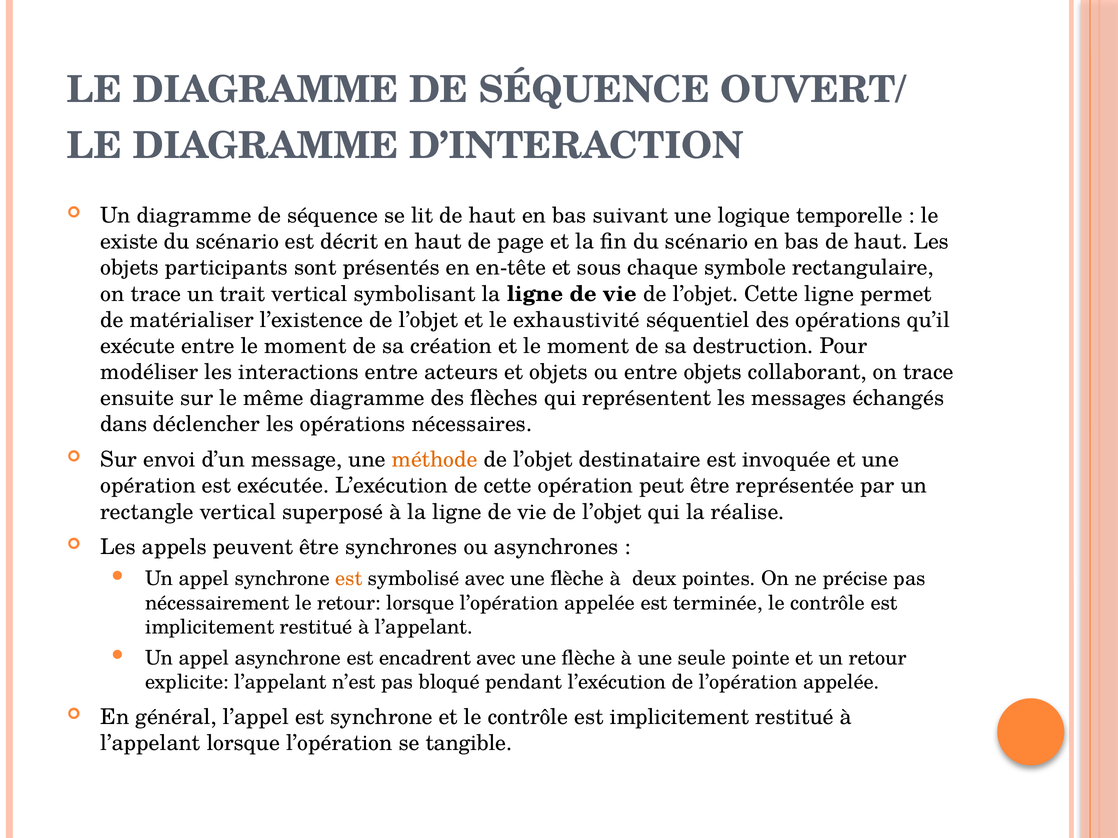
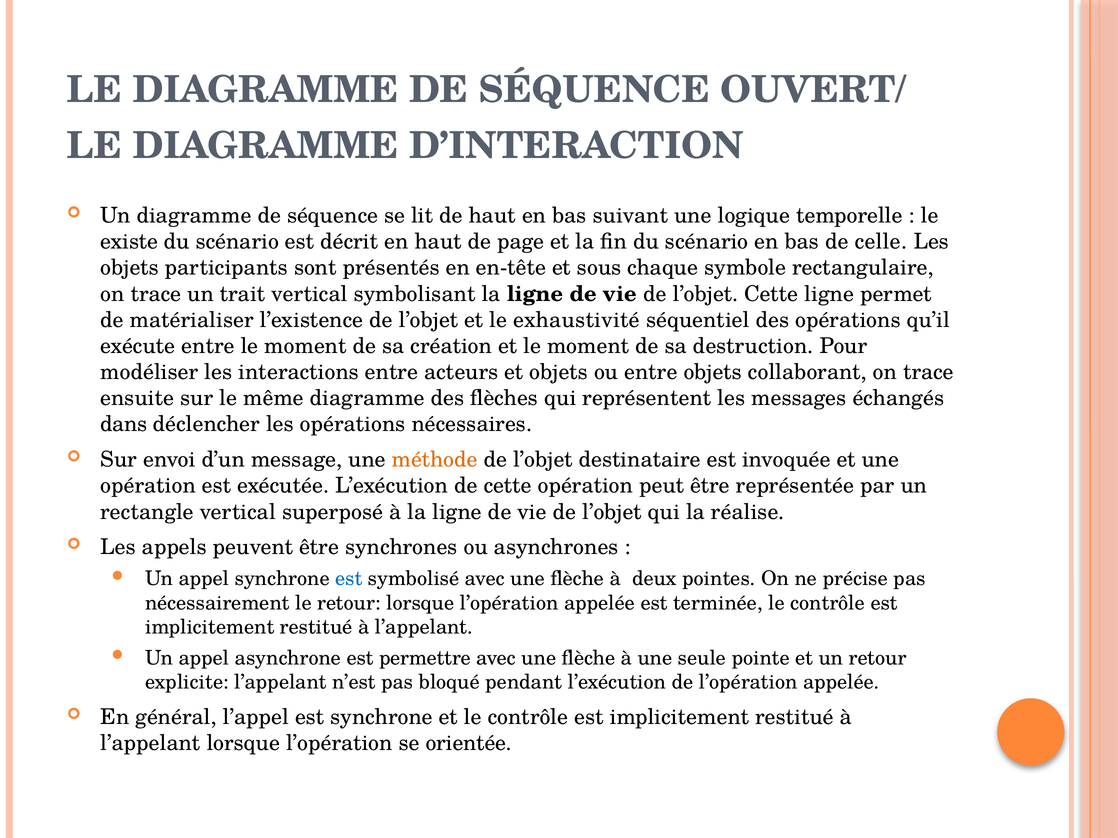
bas de haut: haut -> celle
est at (349, 579) colour: orange -> blue
encadrent: encadrent -> permettre
tangible: tangible -> orientée
